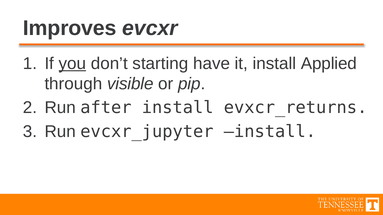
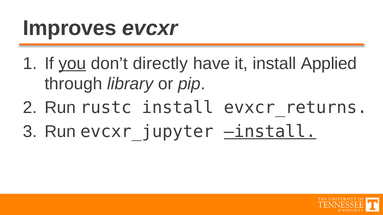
starting: starting -> directly
visible: visible -> library
after: after -> rustc
install at (270, 132) underline: none -> present
